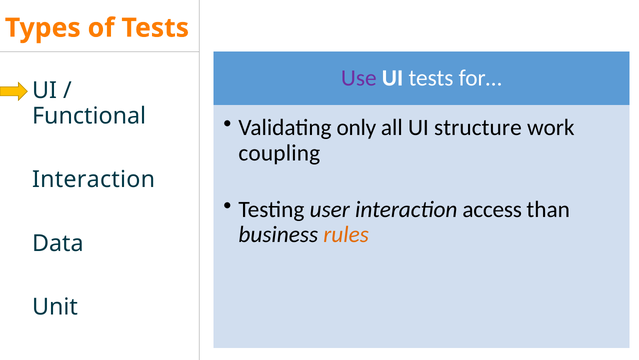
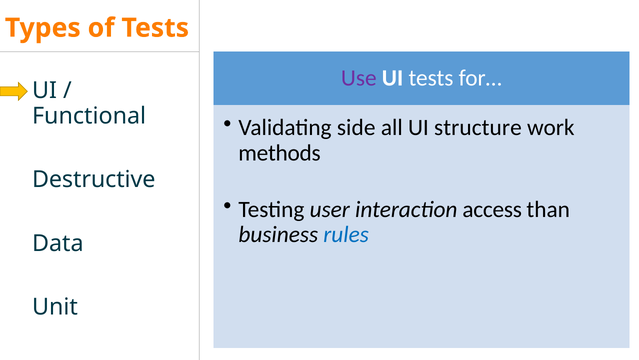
only: only -> side
coupling: coupling -> methods
Interaction at (94, 179): Interaction -> Destructive
rules colour: orange -> blue
